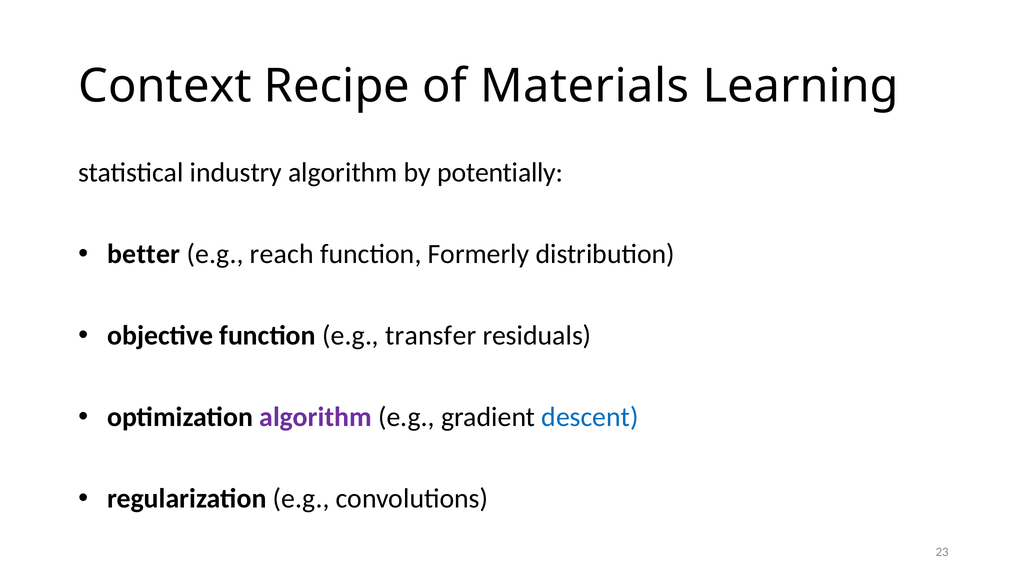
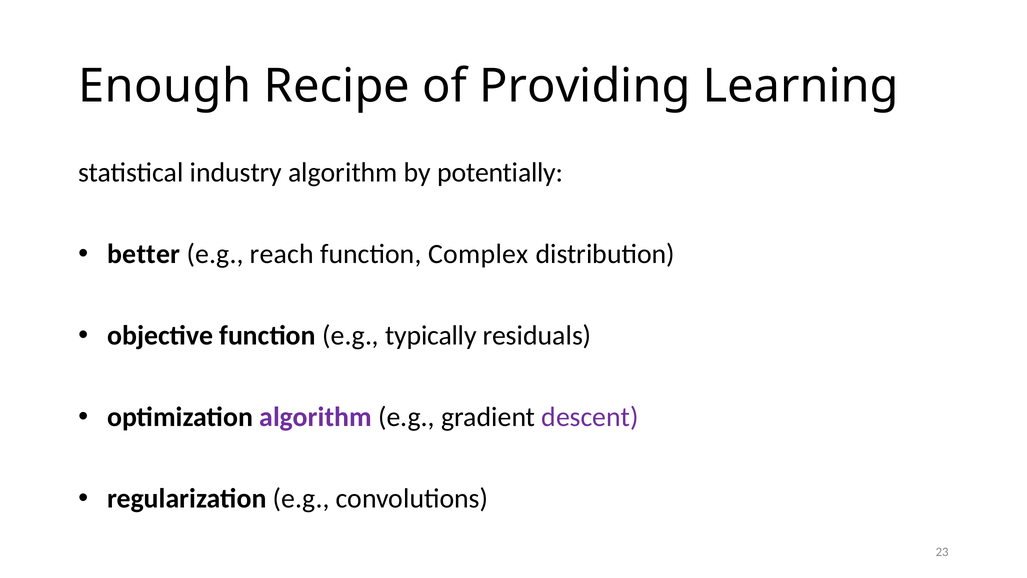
Context: Context -> Enough
Materials: Materials -> Providing
Formerly: Formerly -> Complex
transfer: transfer -> typically
descent colour: blue -> purple
